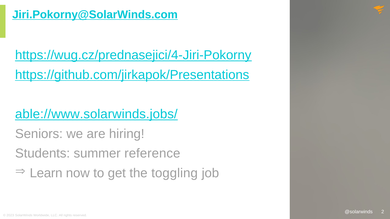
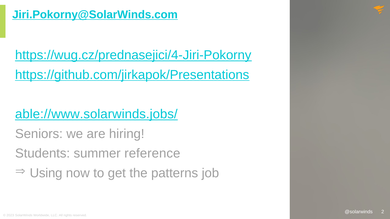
Learn: Learn -> Using
toggling: toggling -> patterns
